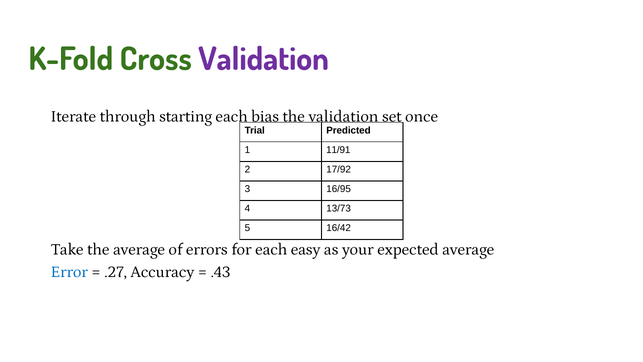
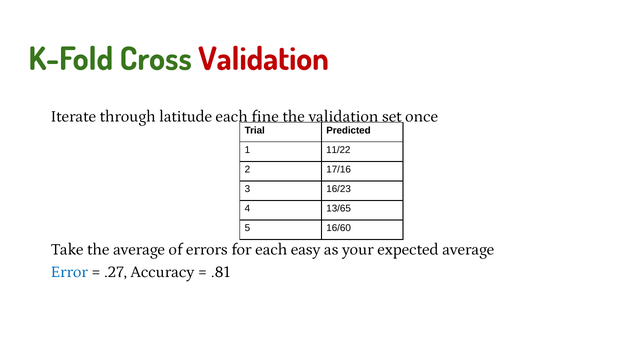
Validation at (264, 59) colour: purple -> red
starting: starting -> latitude
bias: bias -> fine
11/91: 11/91 -> 11/22
17/92: 17/92 -> 17/16
16/95: 16/95 -> 16/23
13/73: 13/73 -> 13/65
16/42: 16/42 -> 16/60
.43: .43 -> .81
